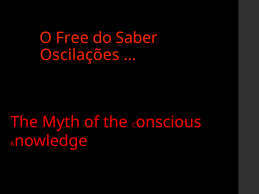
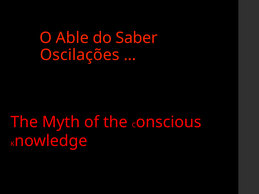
Free: Free -> Able
